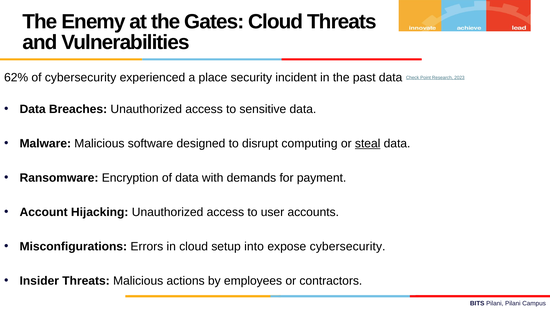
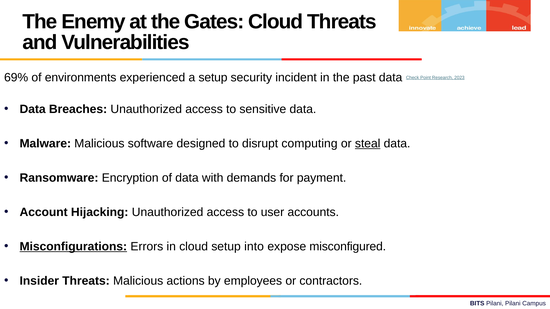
62%: 62% -> 69%
of cybersecurity: cybersecurity -> environments
a place: place -> setup
Misconfigurations underline: none -> present
expose cybersecurity: cybersecurity -> misconfigured
